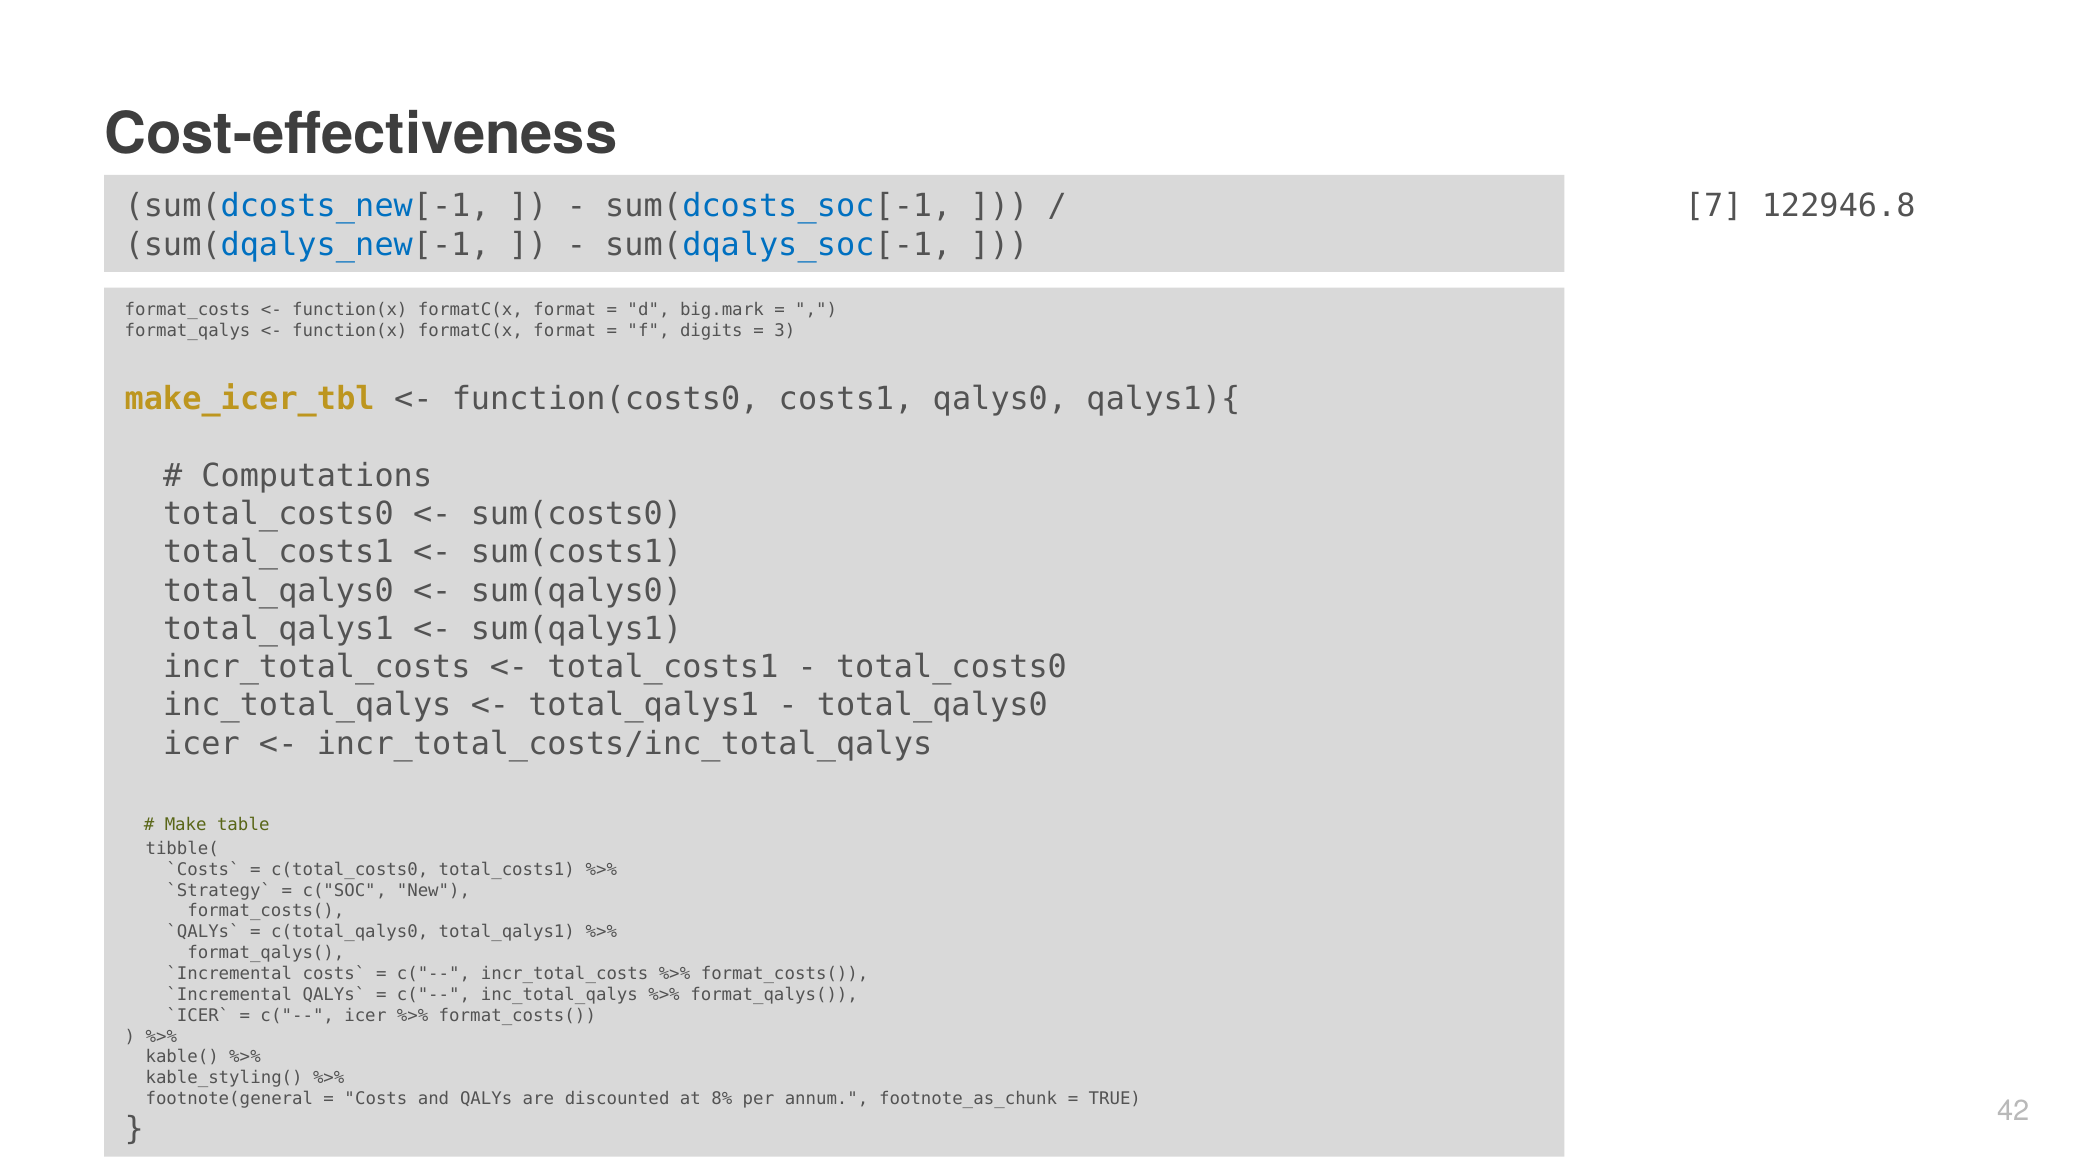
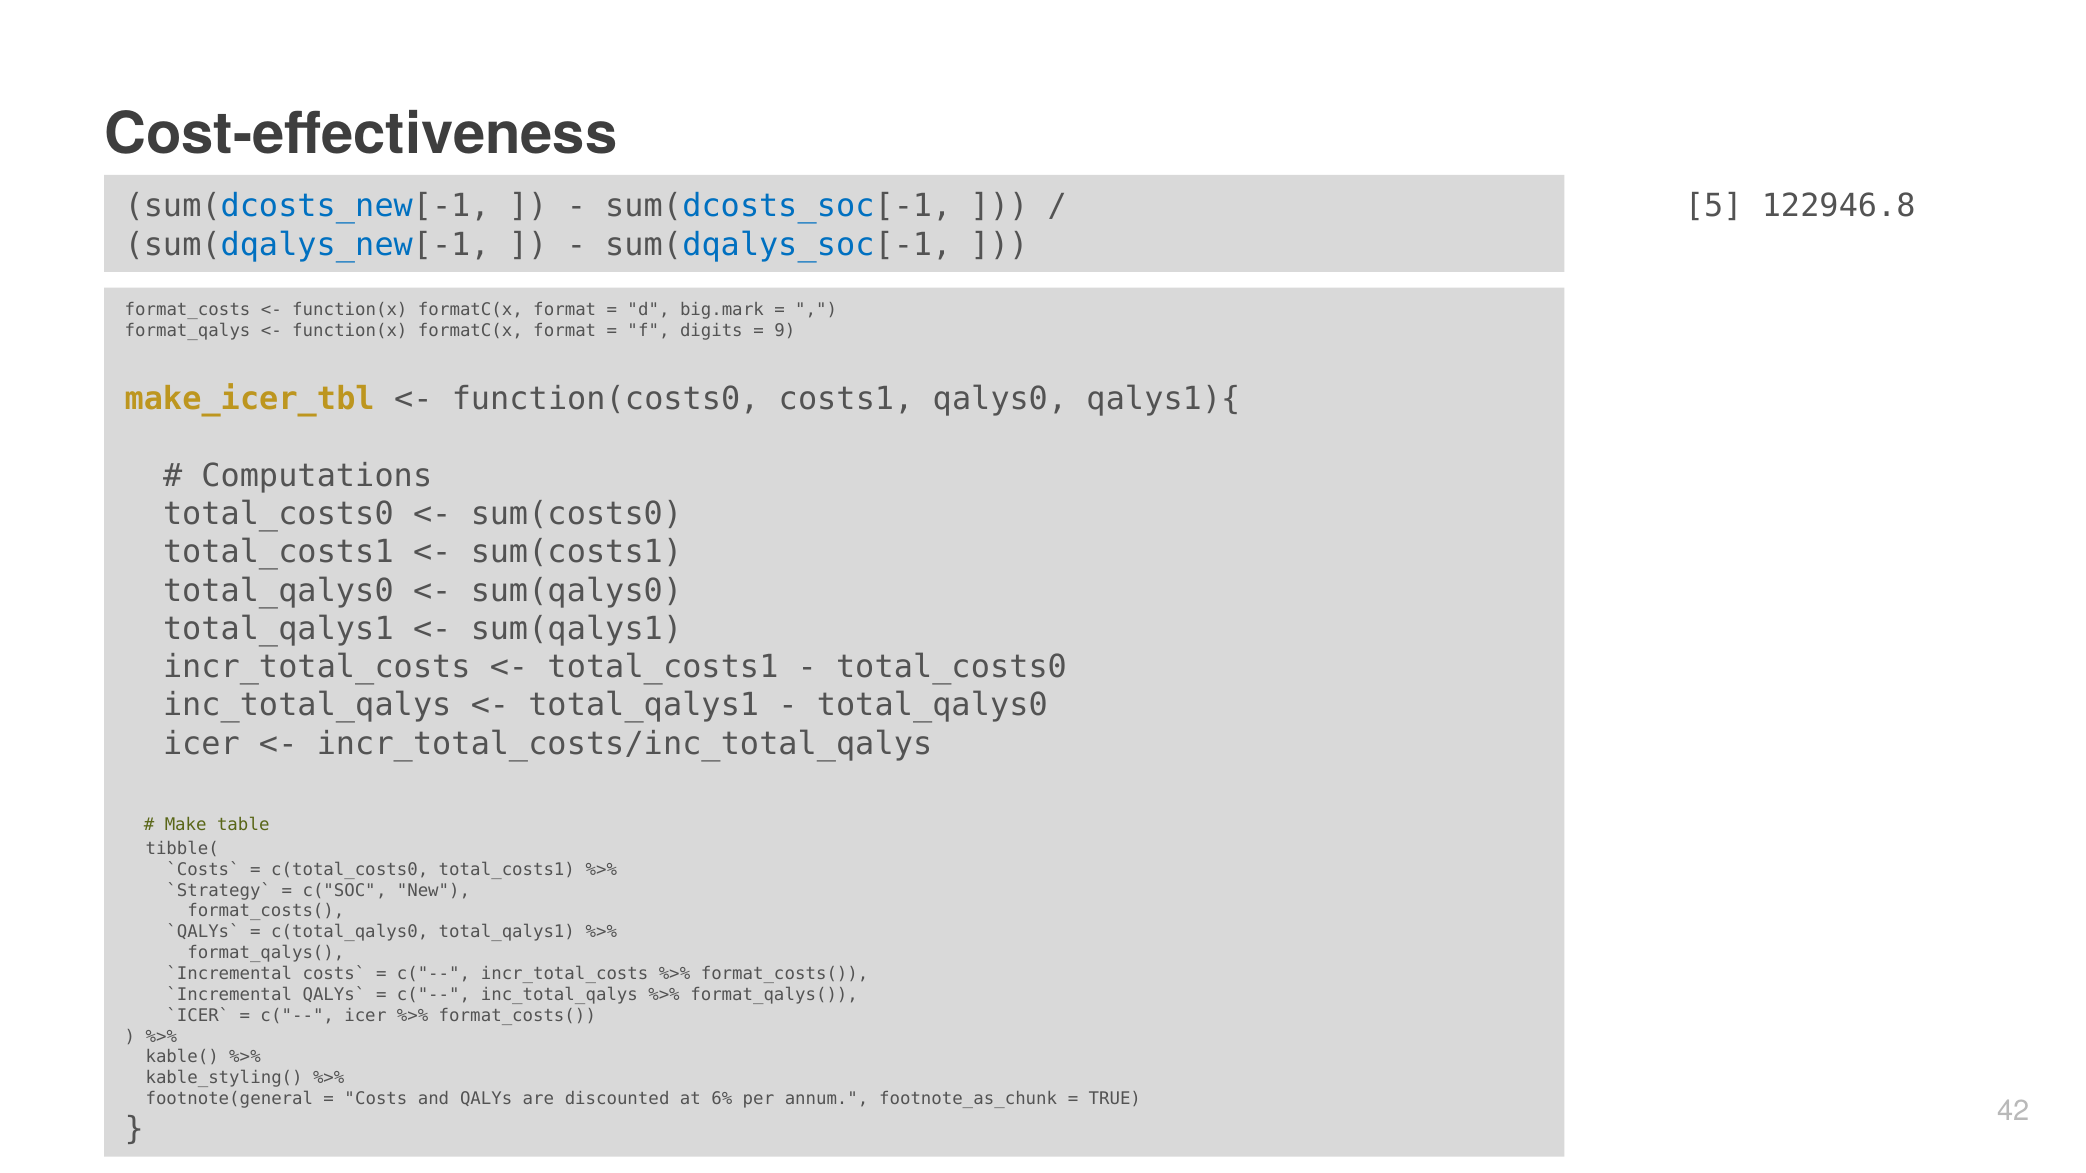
7: 7 -> 5
3: 3 -> 9
8%: 8% -> 6%
